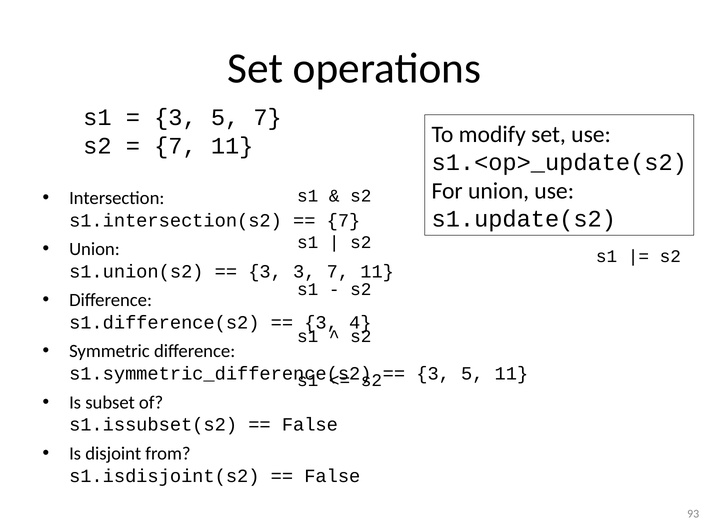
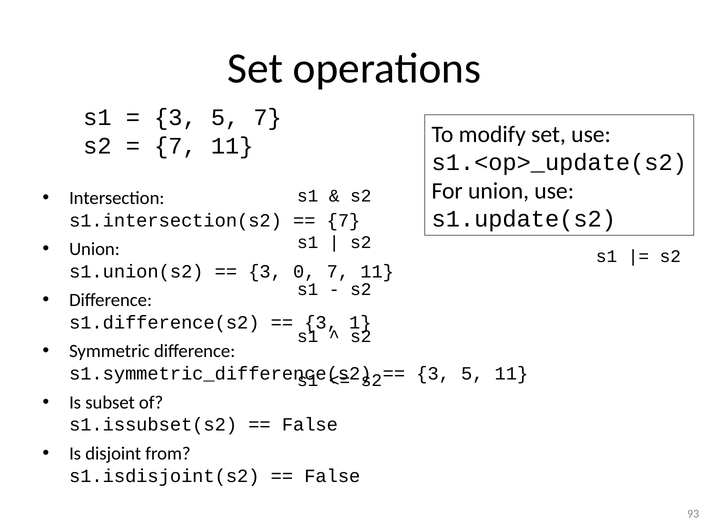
3 3: 3 -> 0
4: 4 -> 1
